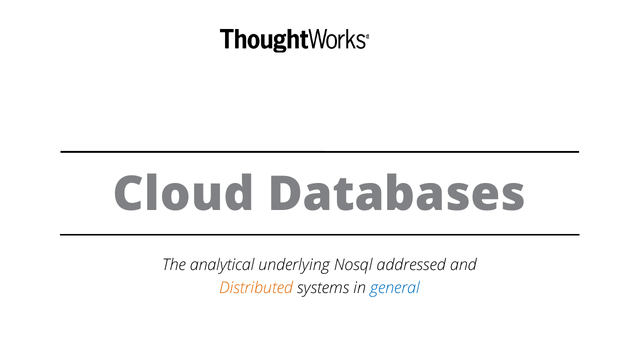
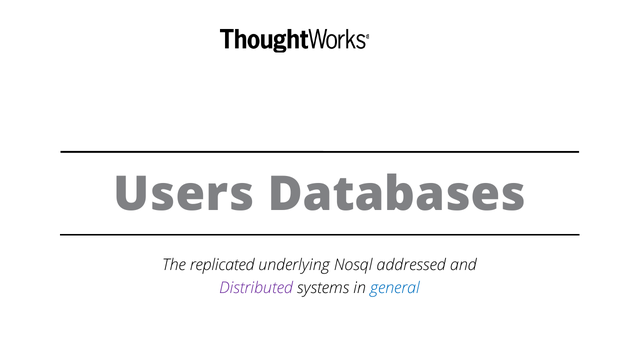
Cloud: Cloud -> Users
analytical: analytical -> replicated
Distributed colour: orange -> purple
